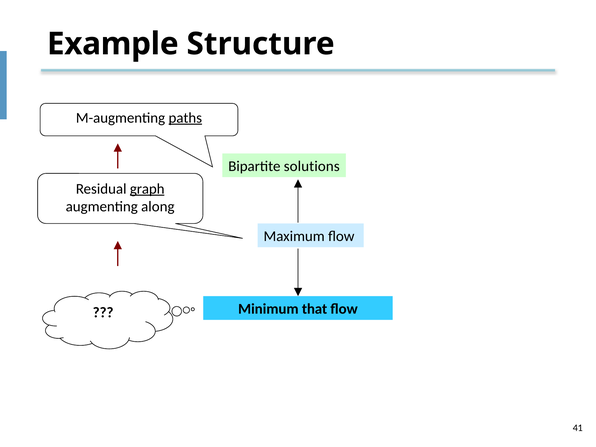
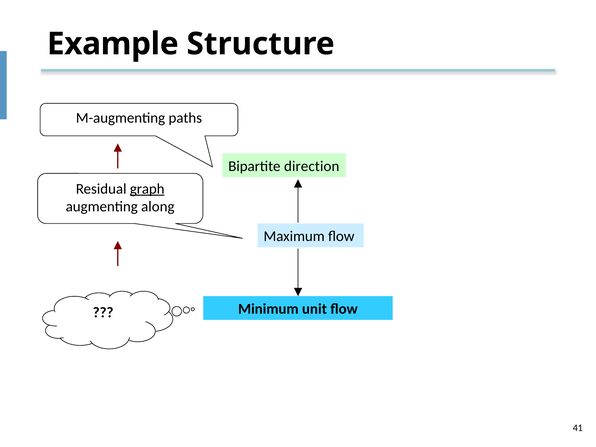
paths underline: present -> none
solutions: solutions -> direction
that: that -> unit
